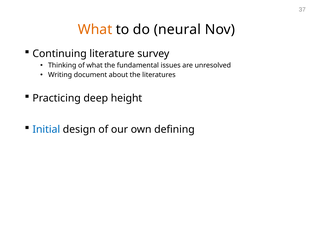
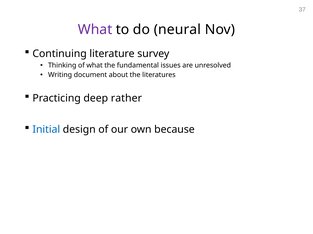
What at (95, 30) colour: orange -> purple
height: height -> rather
defining: defining -> because
